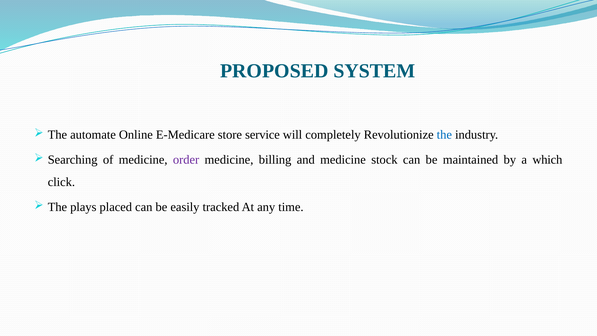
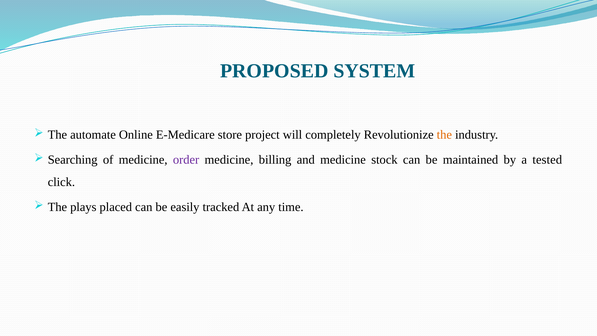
service: service -> project
the at (444, 135) colour: blue -> orange
which: which -> tested
